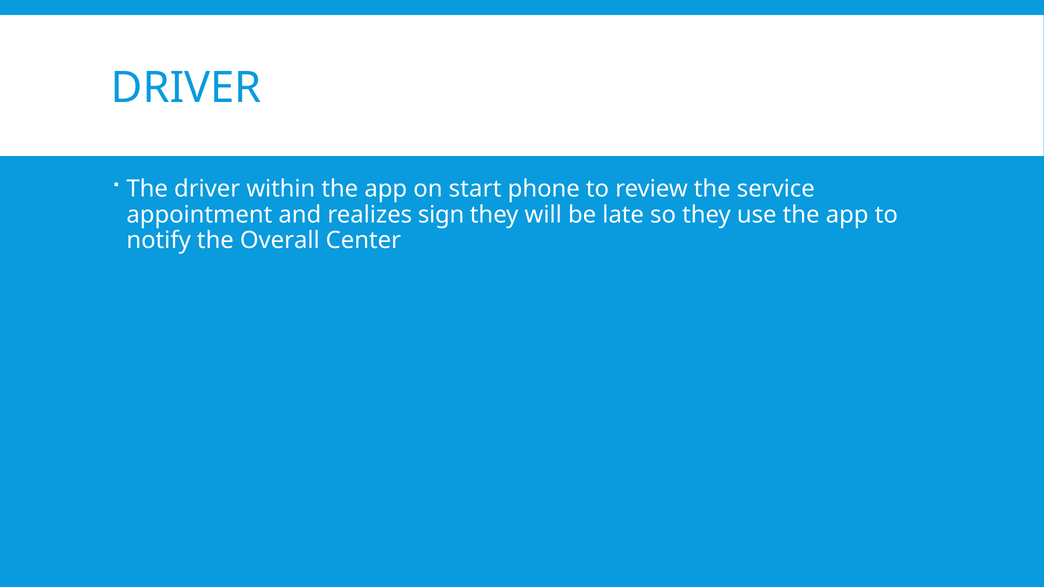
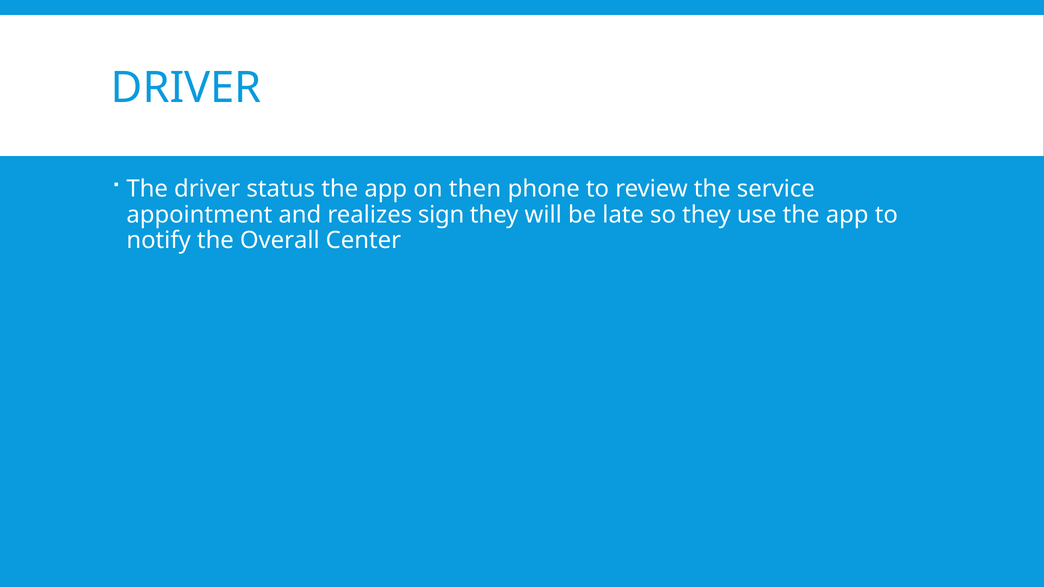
within: within -> status
start: start -> then
